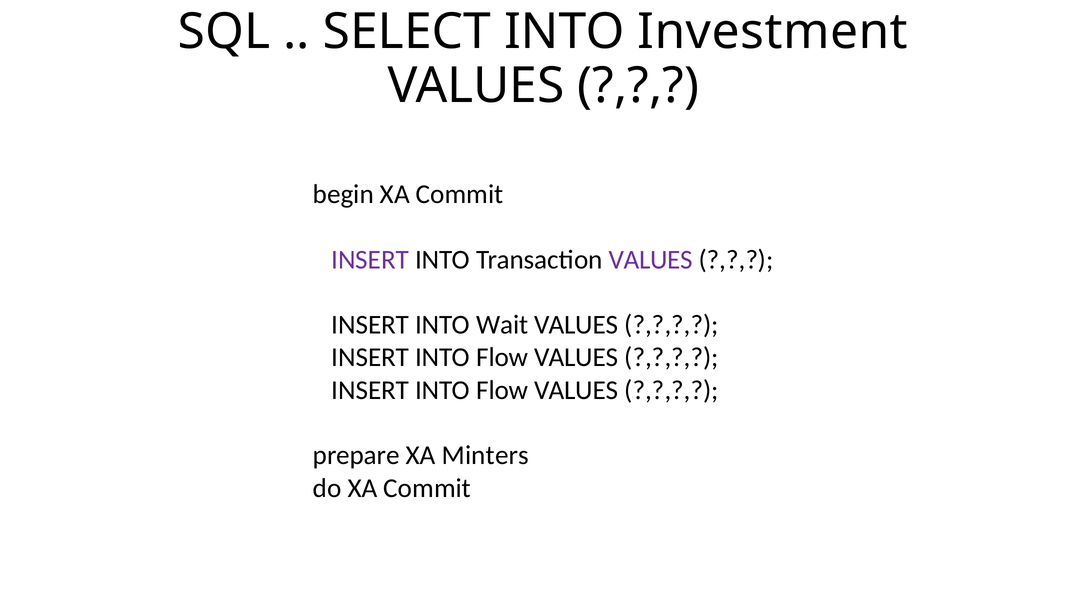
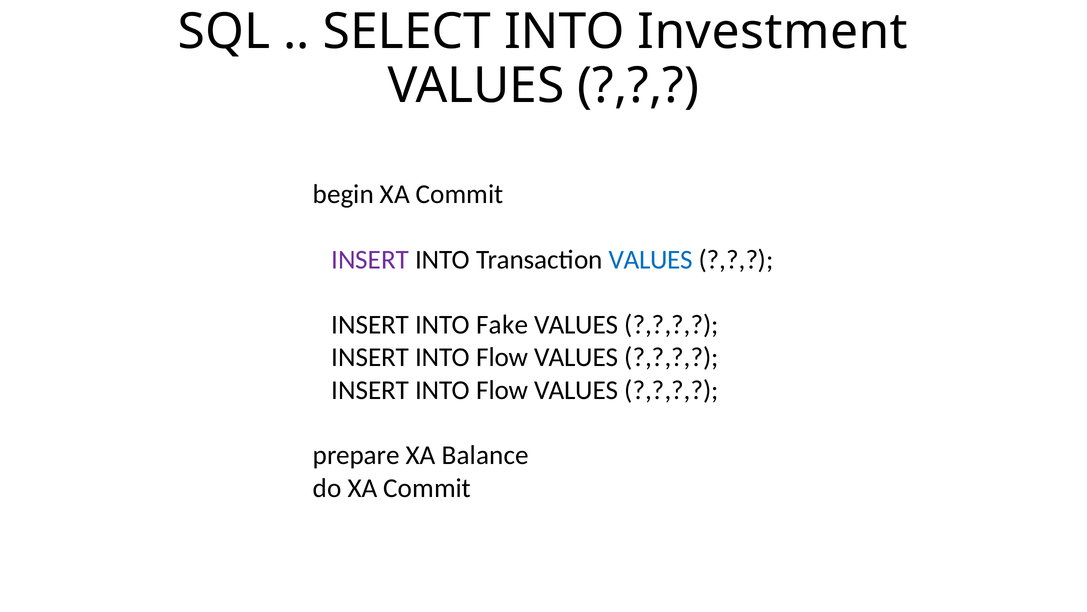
VALUES at (651, 259) colour: purple -> blue
Wait: Wait -> Fake
Minters: Minters -> Balance
